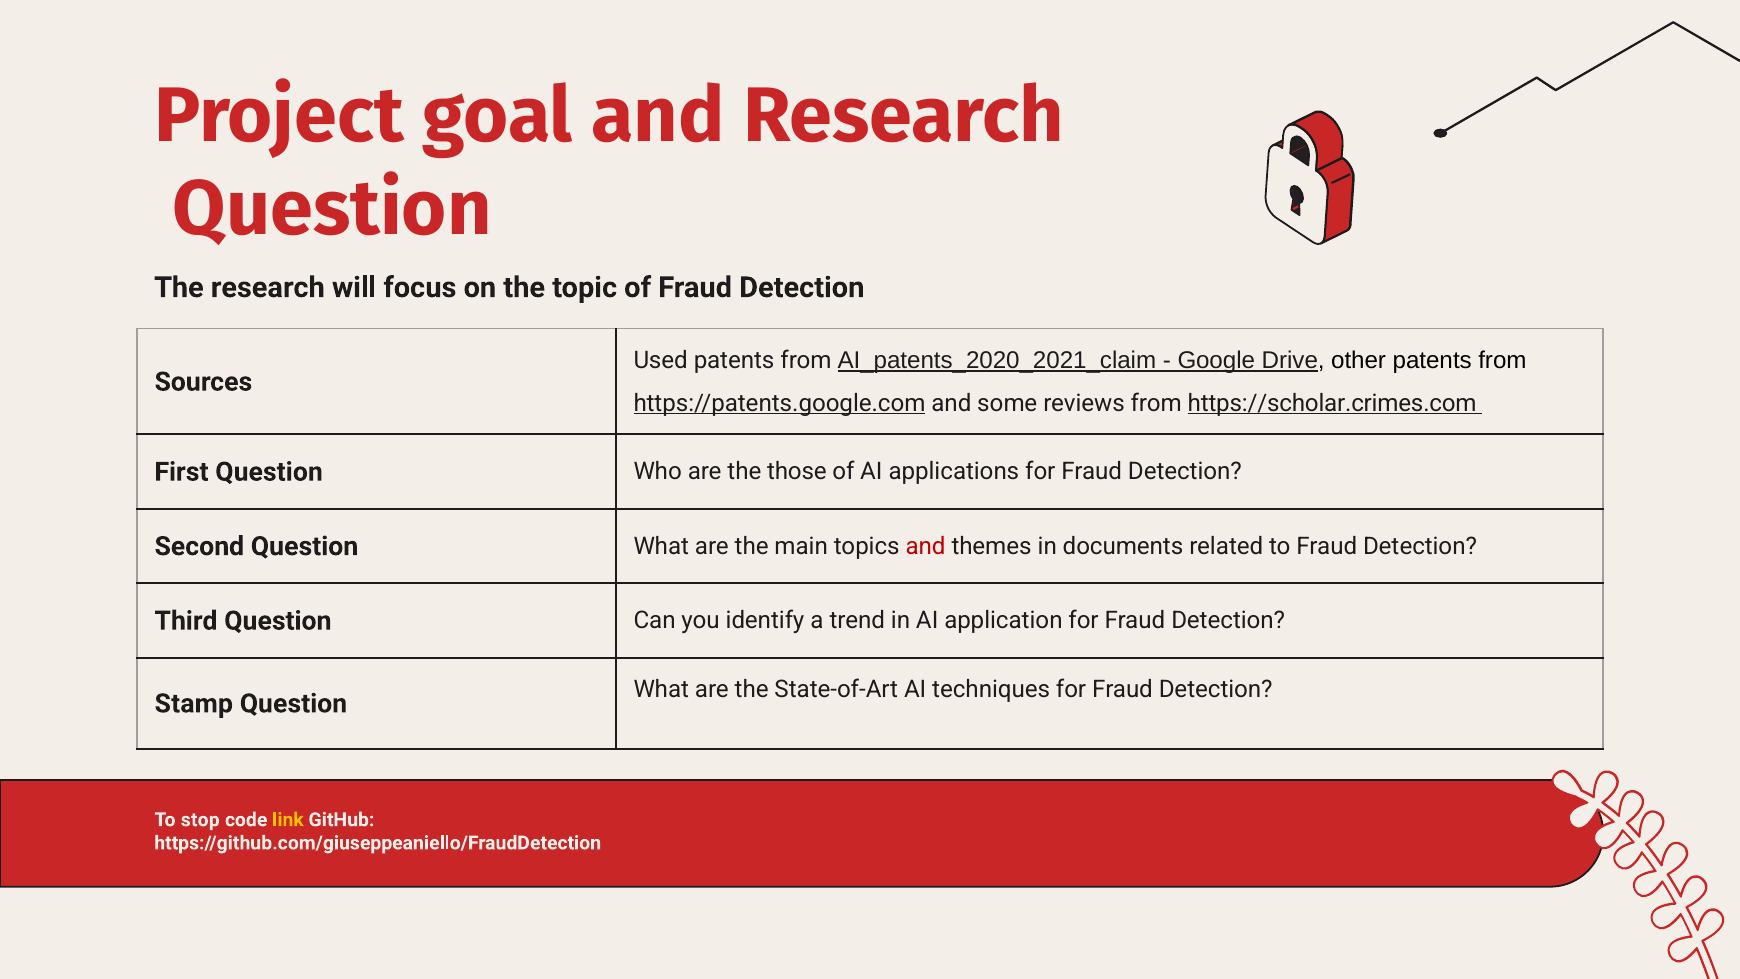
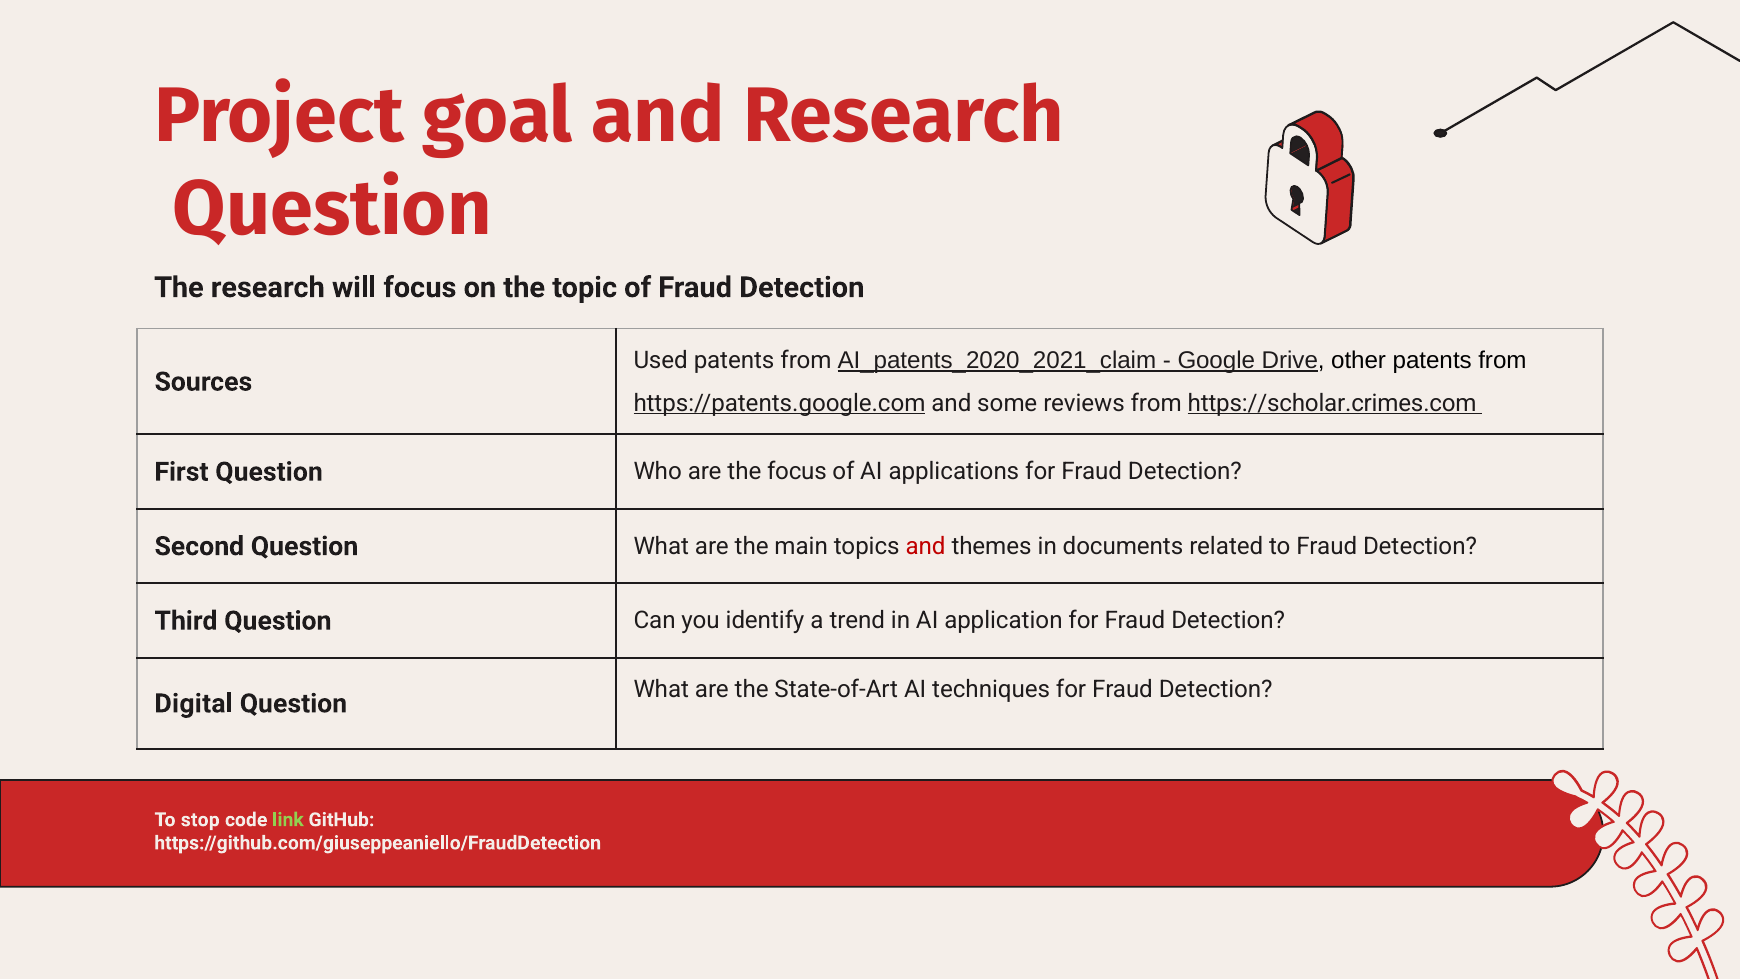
the those: those -> focus
Stamp: Stamp -> Digital
link colour: yellow -> light green
